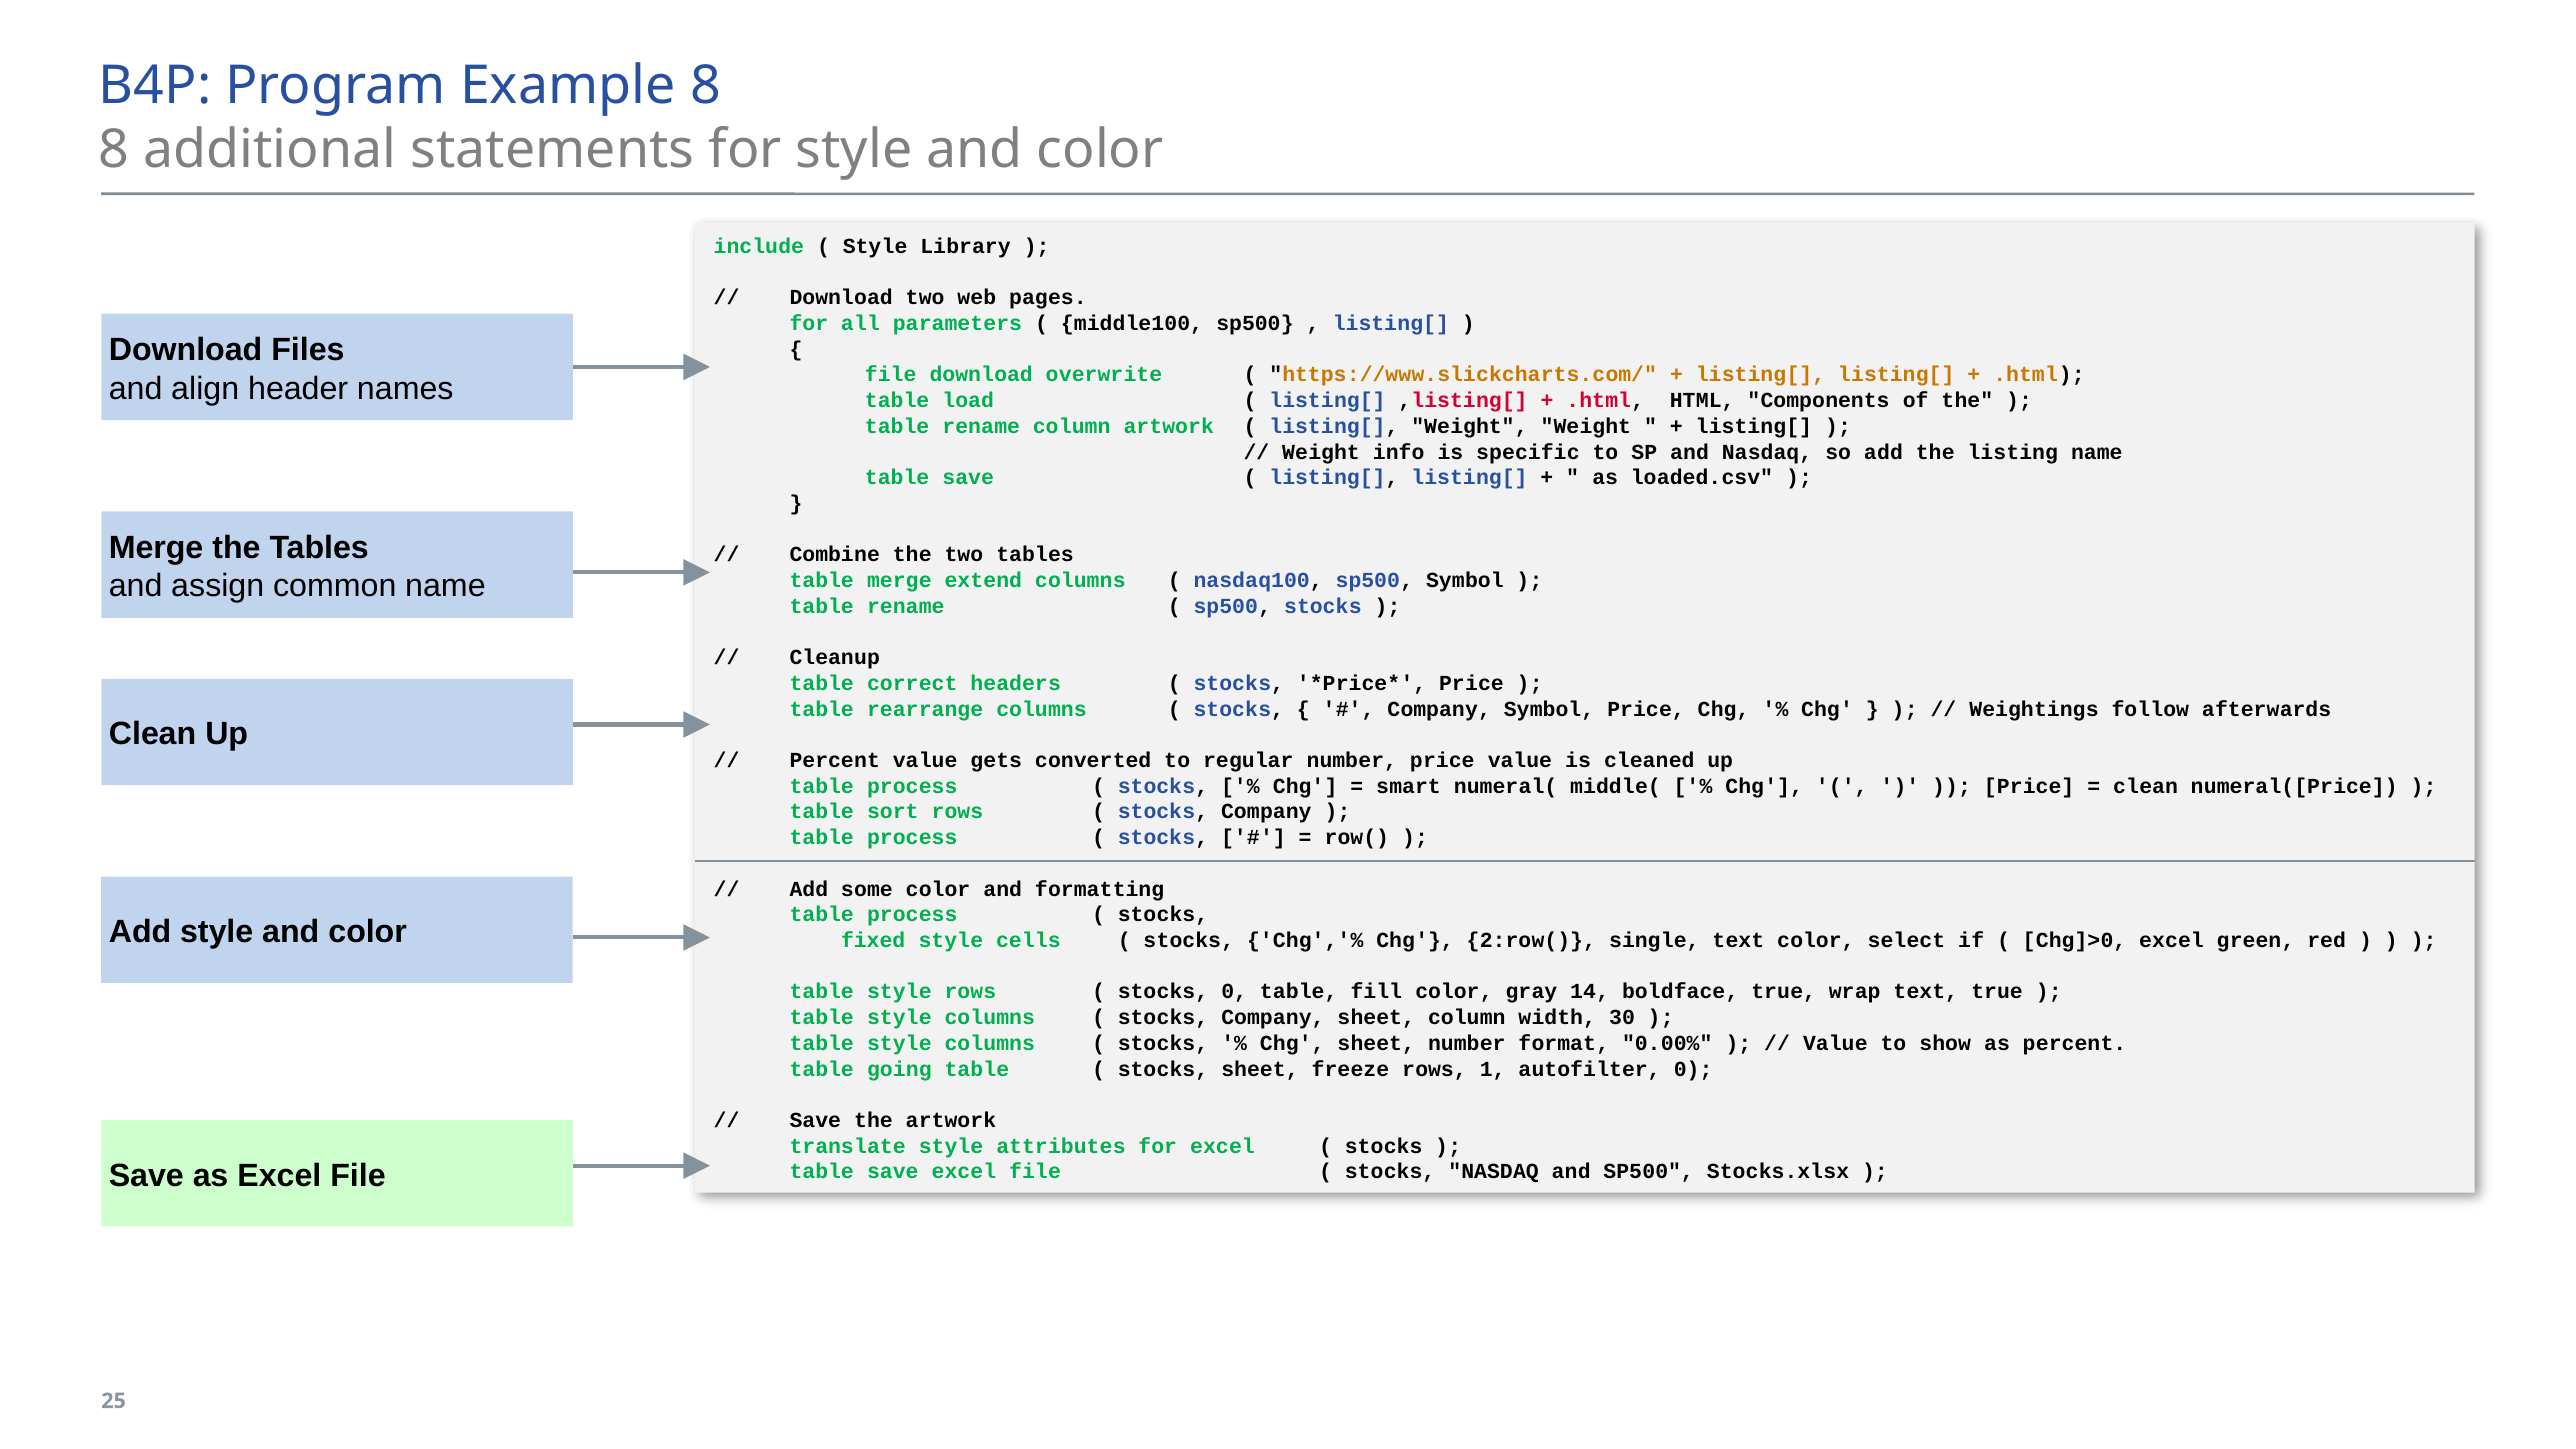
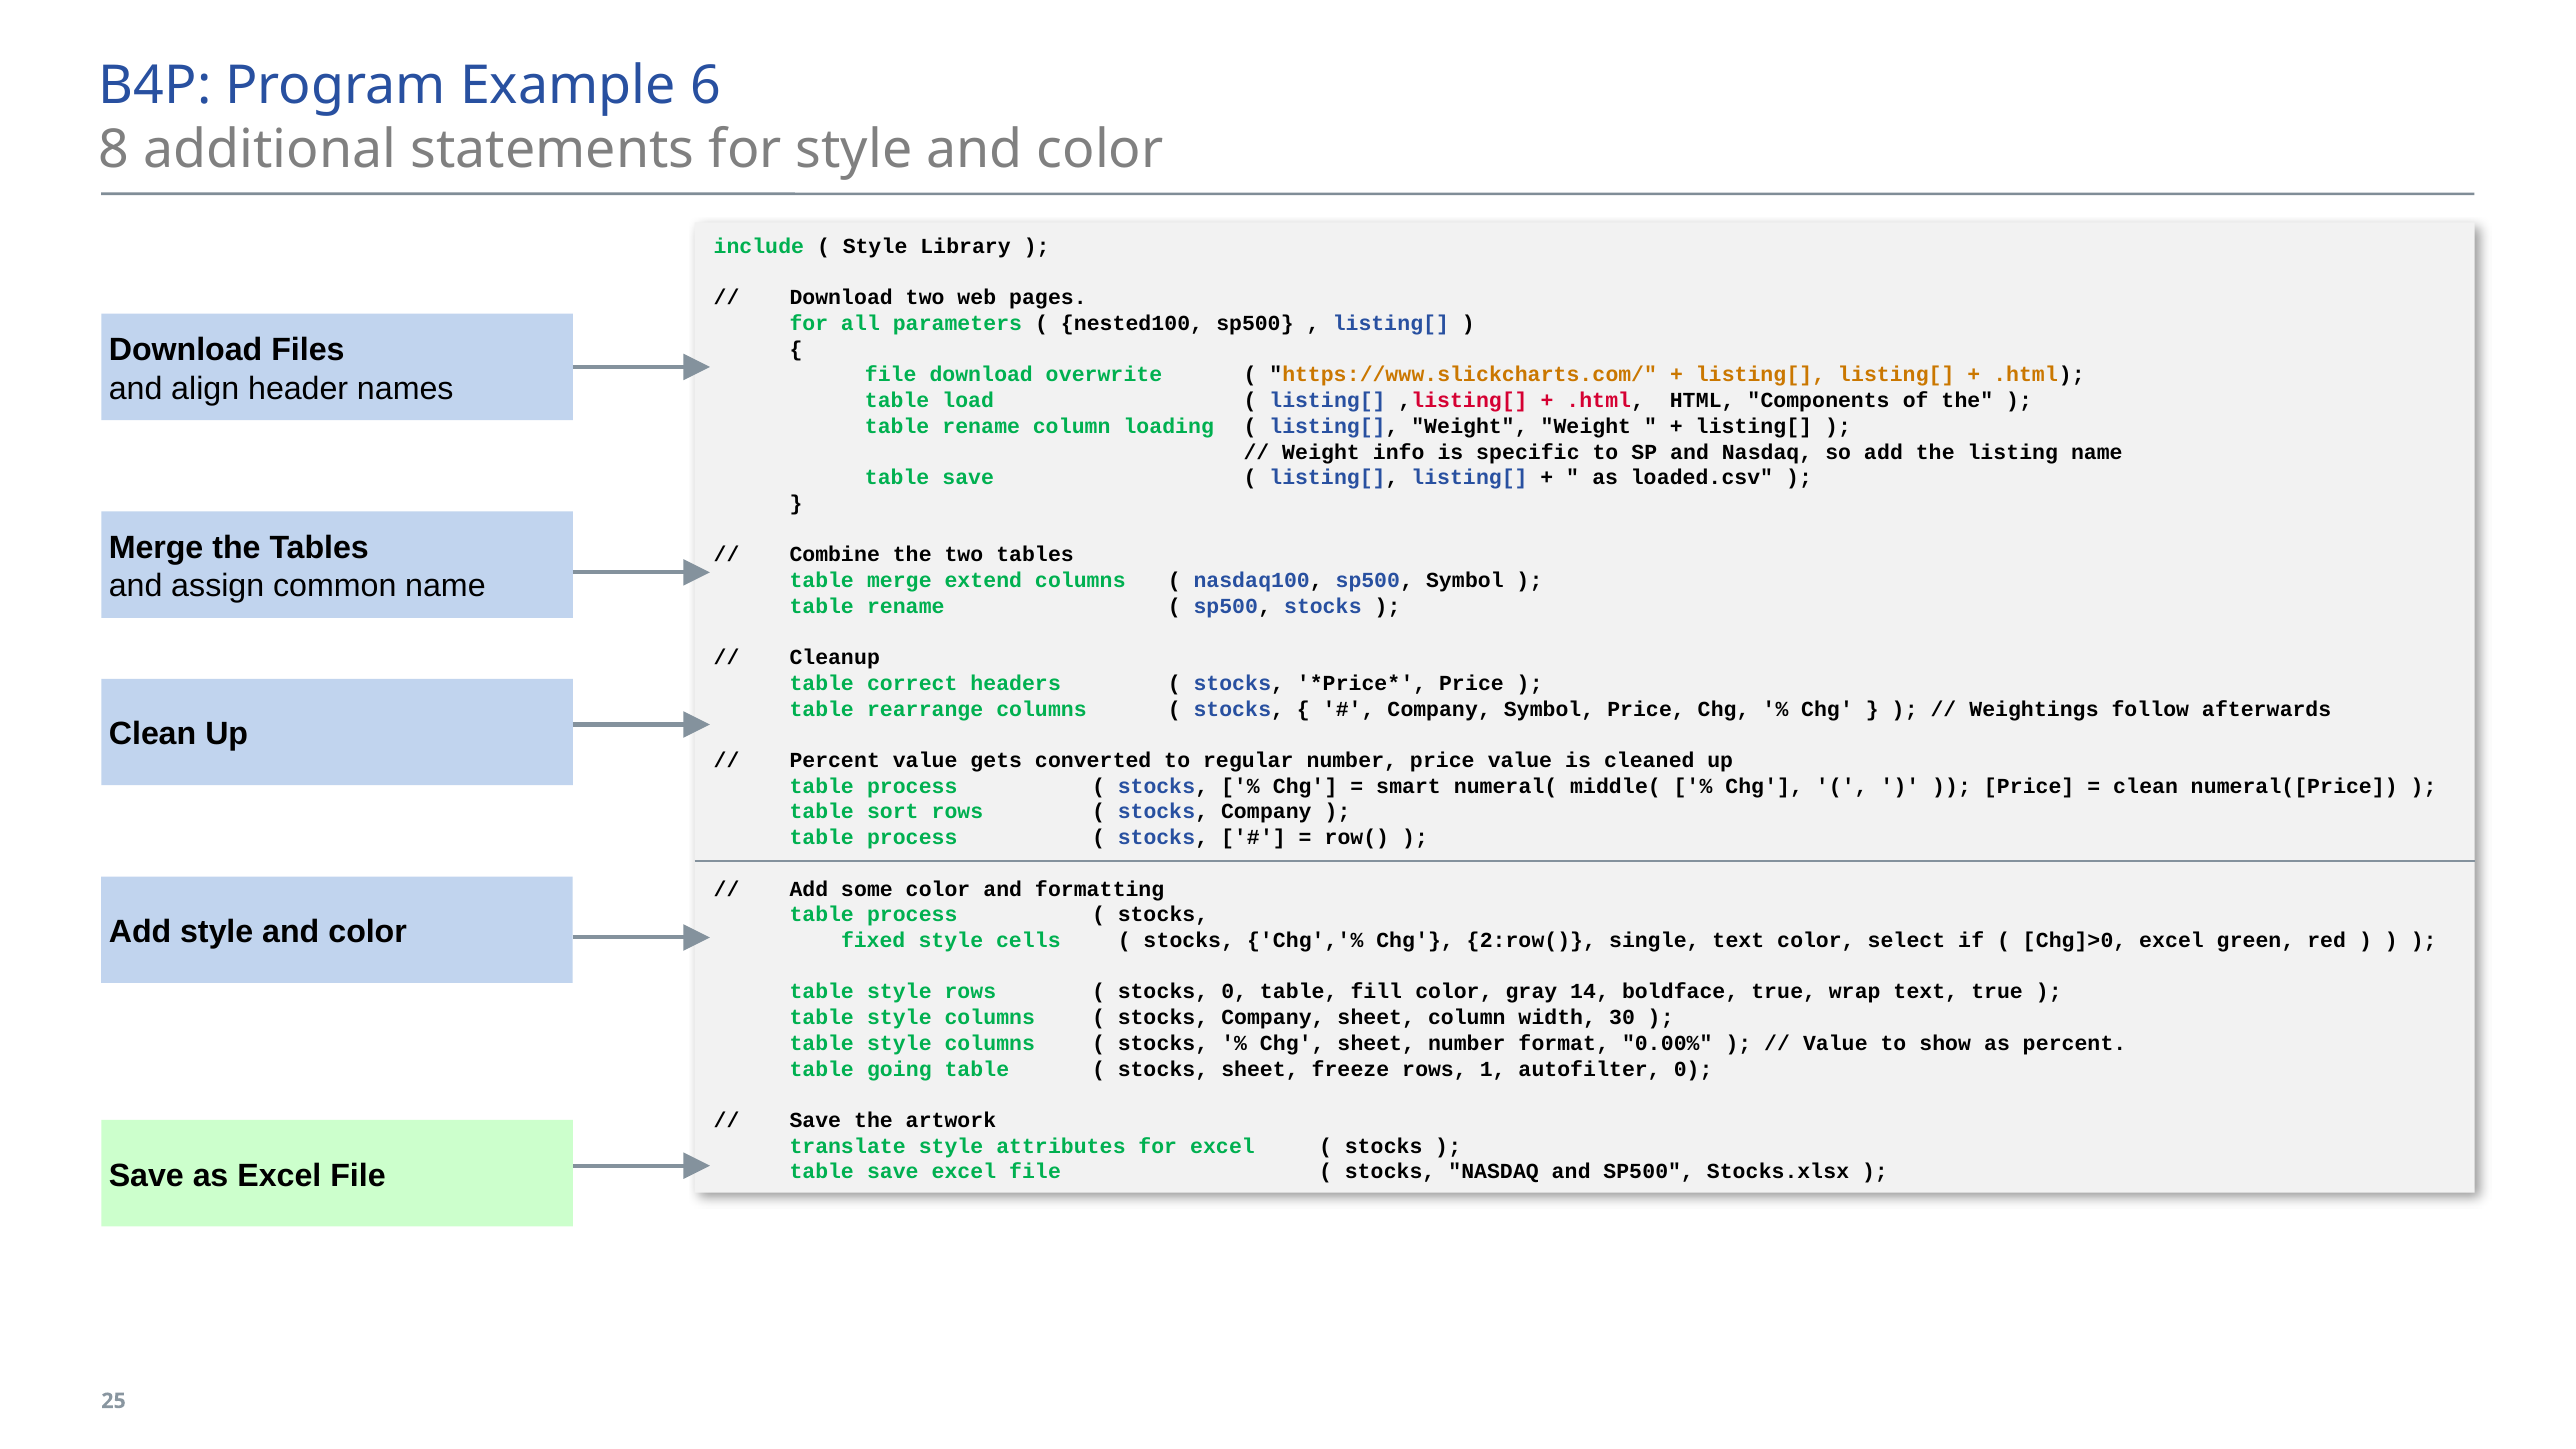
Example 8: 8 -> 6
middle100: middle100 -> nested100
column artwork: artwork -> loading
